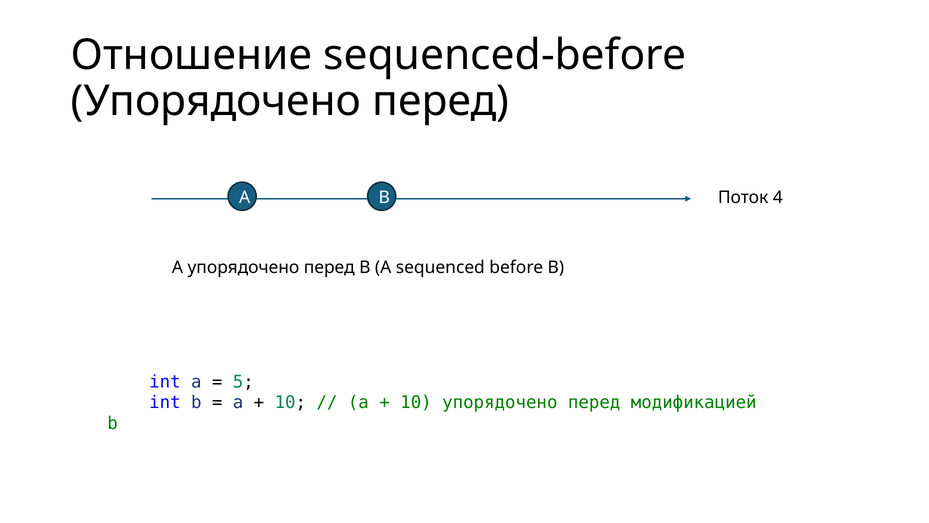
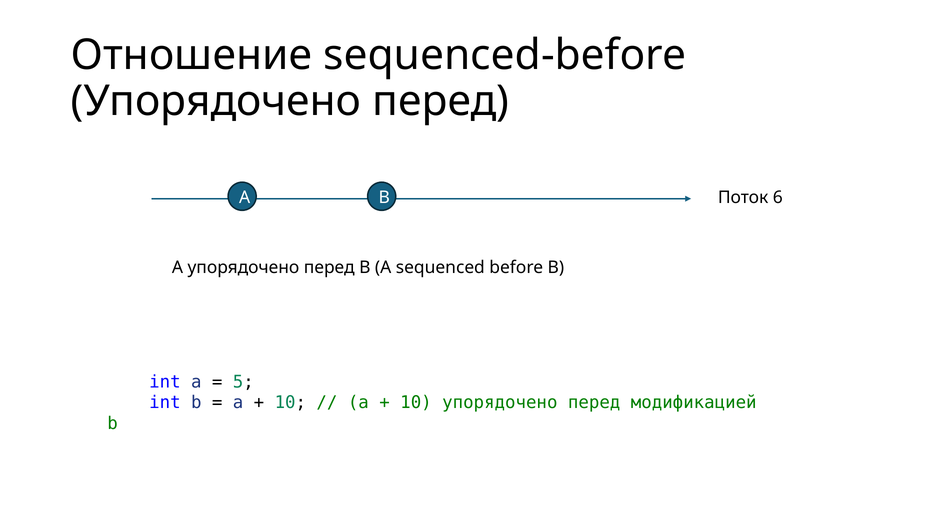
4: 4 -> 6
